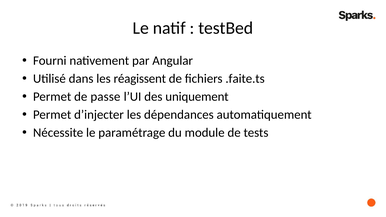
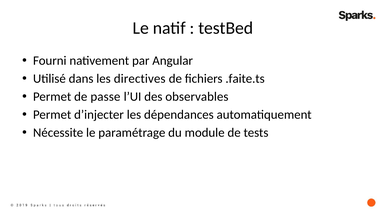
réagissent: réagissent -> directives
uniquement: uniquement -> observables
